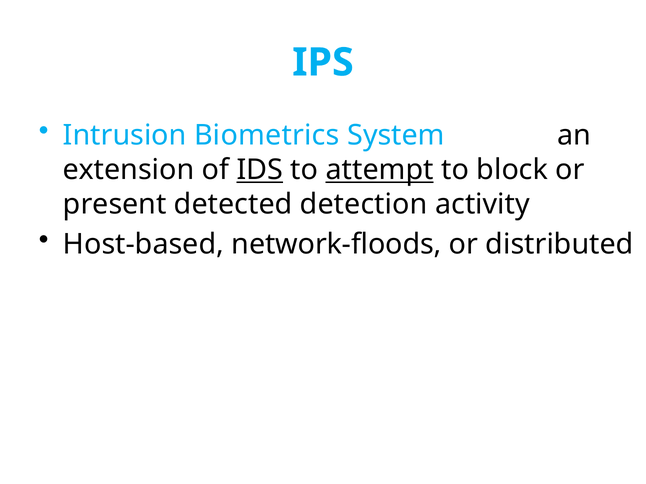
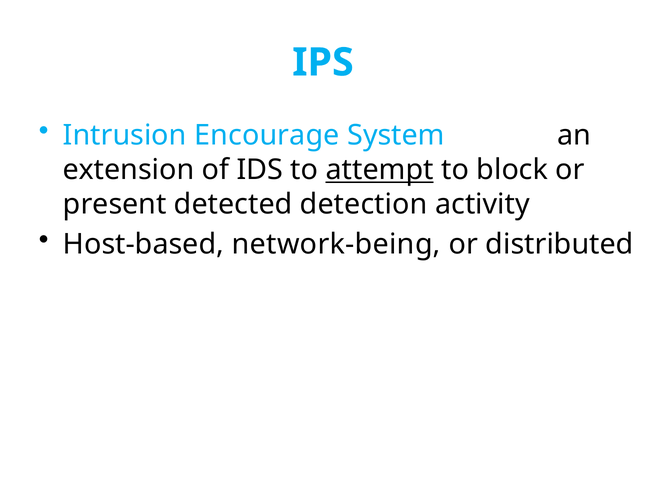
Biometrics: Biometrics -> Encourage
IDS underline: present -> none
network-floods: network-floods -> network-being
